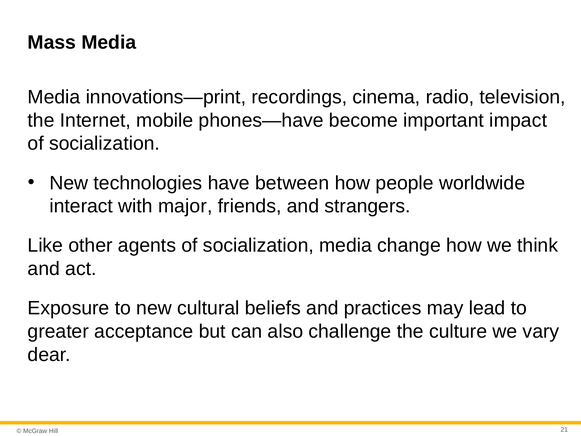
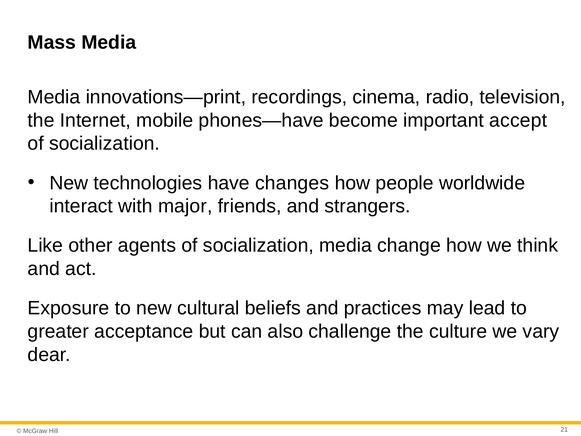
impact: impact -> accept
between: between -> changes
